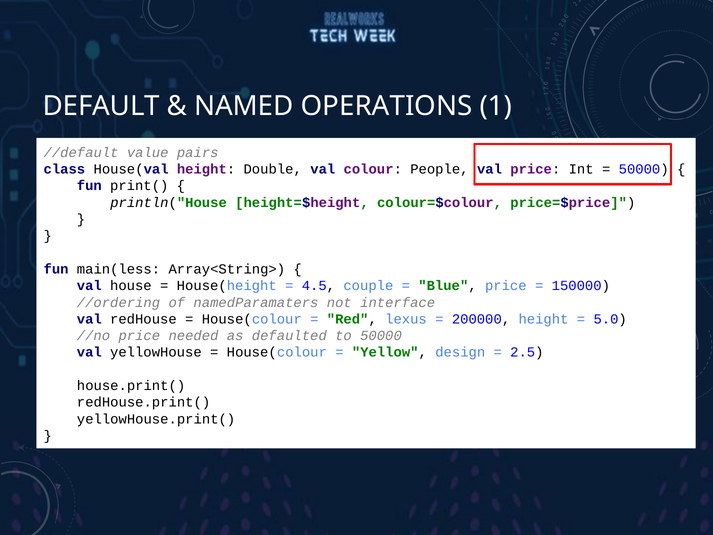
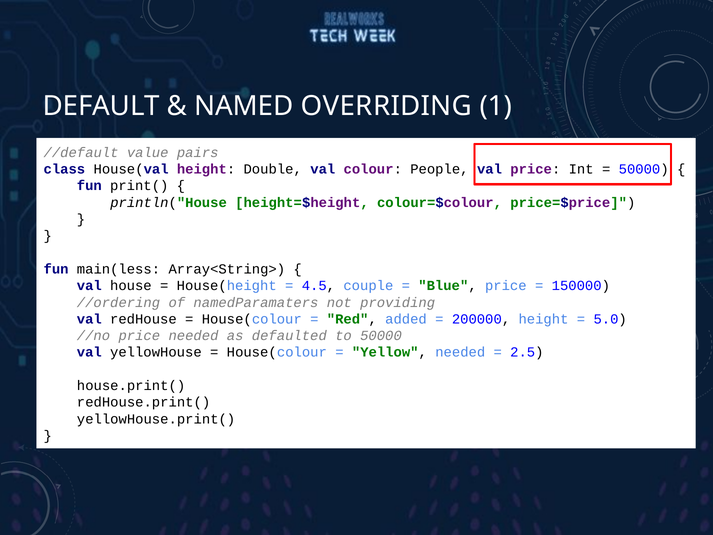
OPERATIONS: OPERATIONS -> OVERRIDING
interface: interface -> providing
lexus: lexus -> added
Yellow design: design -> needed
